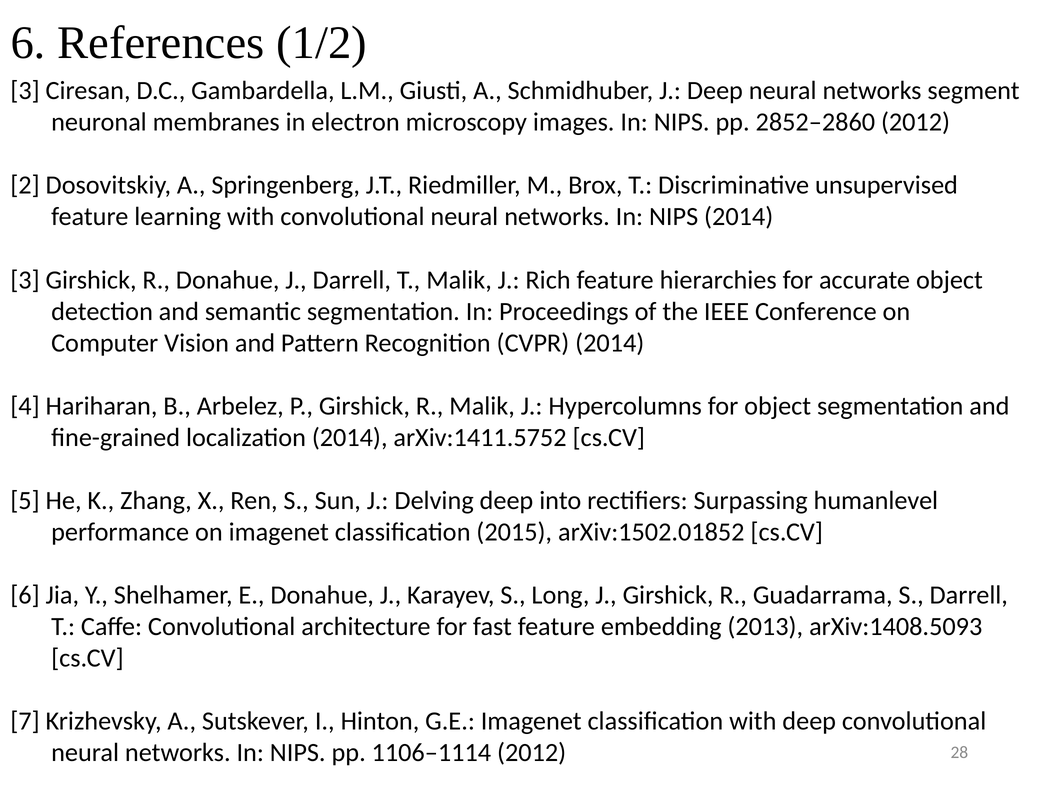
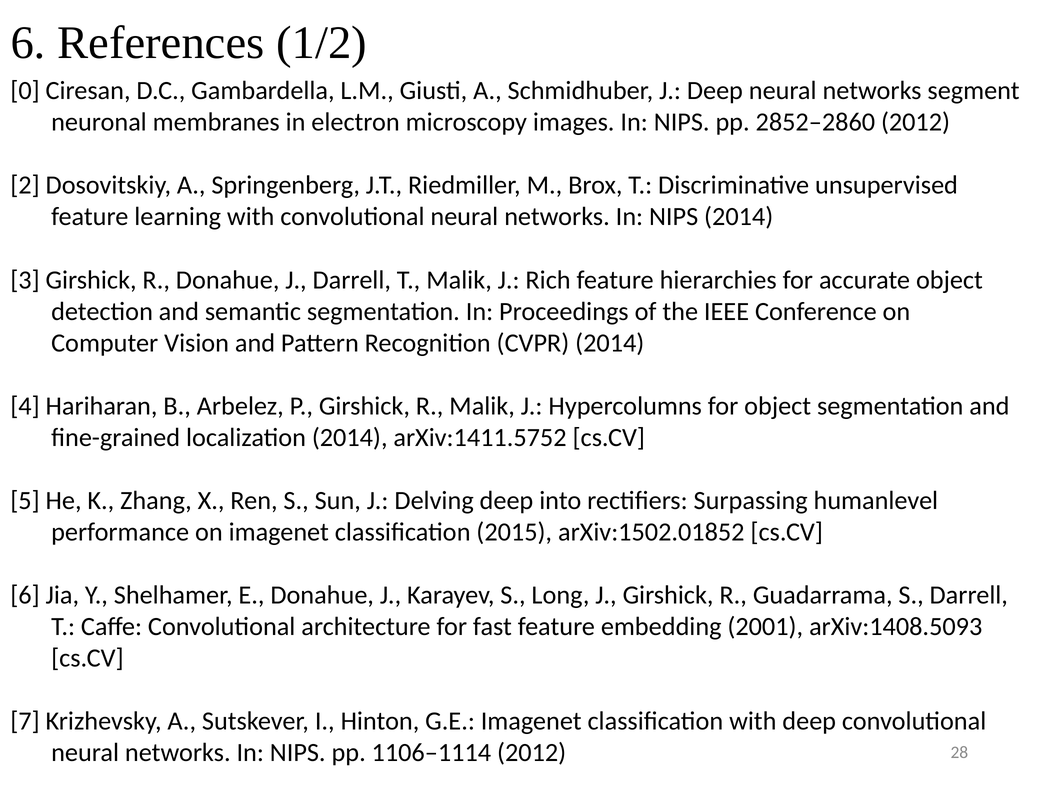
3 at (25, 91): 3 -> 0
2013: 2013 -> 2001
